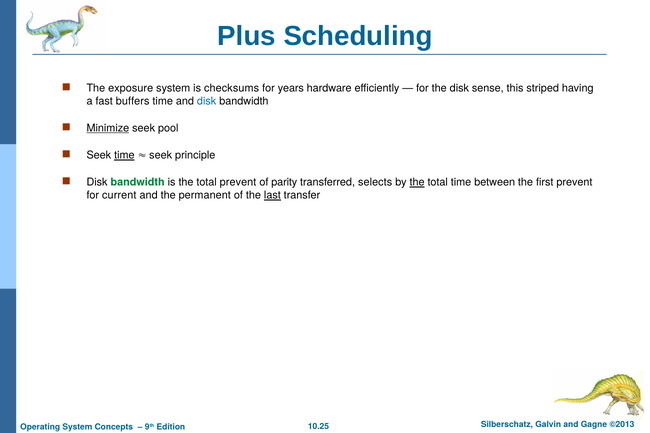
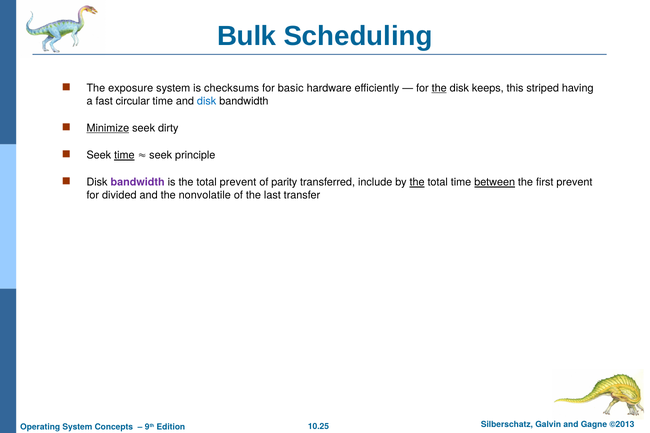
Plus: Plus -> Bulk
years: years -> basic
the at (439, 88) underline: none -> present
sense: sense -> keeps
buffers: buffers -> circular
pool: pool -> dirty
bandwidth at (138, 182) colour: green -> purple
selects: selects -> include
between underline: none -> present
current: current -> divided
permanent: permanent -> nonvolatile
last underline: present -> none
